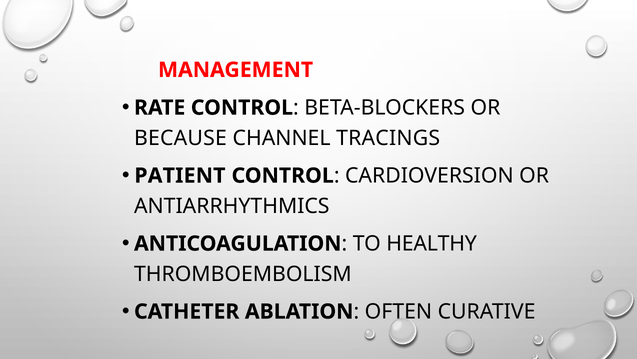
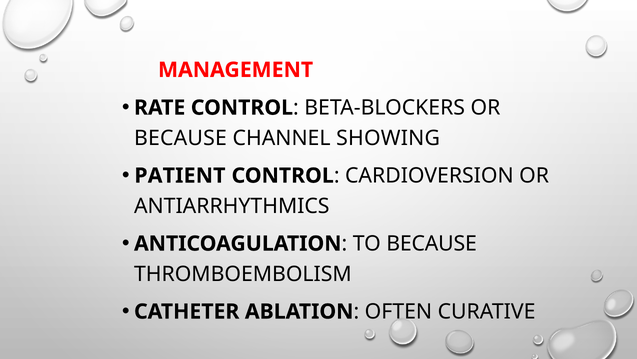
TRACINGS: TRACINGS -> SHOWING
TO HEALTHY: HEALTHY -> BECAUSE
